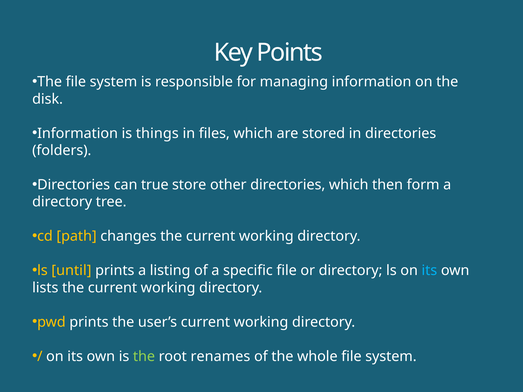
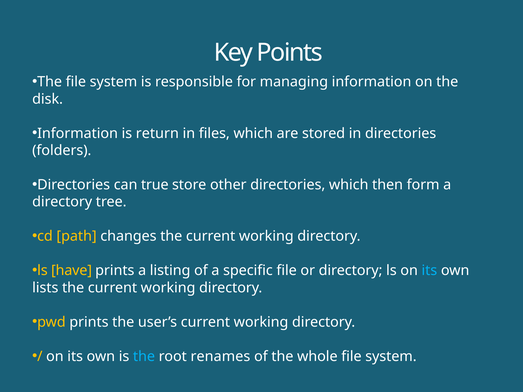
things: things -> return
until: until -> have
the at (144, 357) colour: light green -> light blue
